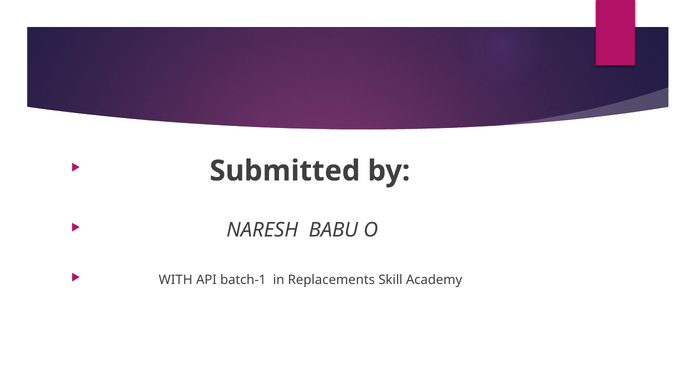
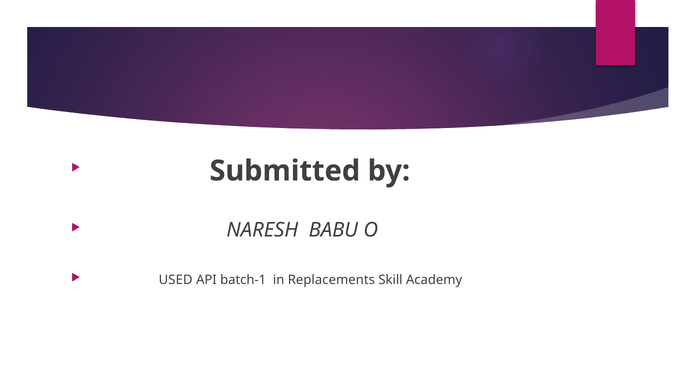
WITH: WITH -> USED
